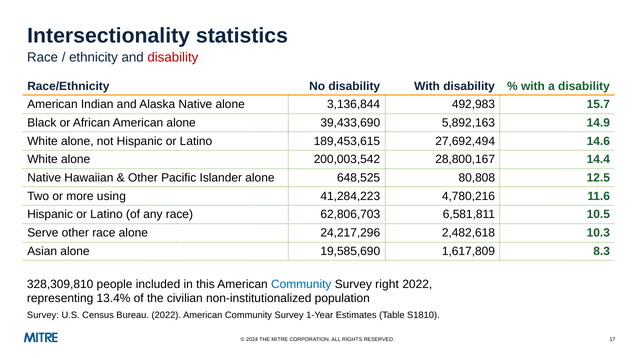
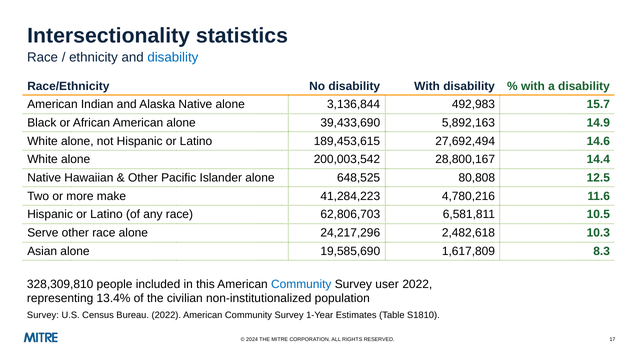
disability at (173, 57) colour: red -> blue
using: using -> make
right: right -> user
